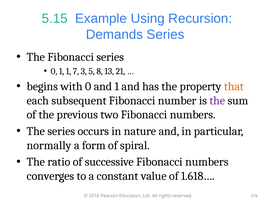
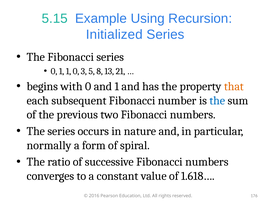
Demands: Demands -> Initialized
1 7: 7 -> 0
the at (217, 101) colour: purple -> blue
